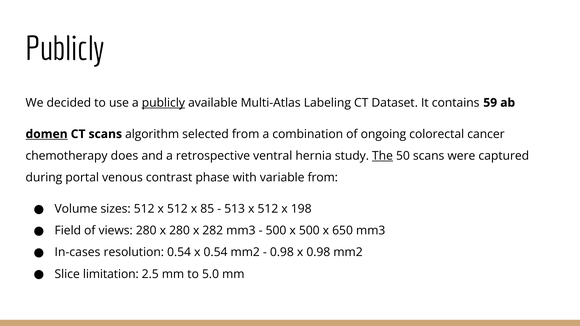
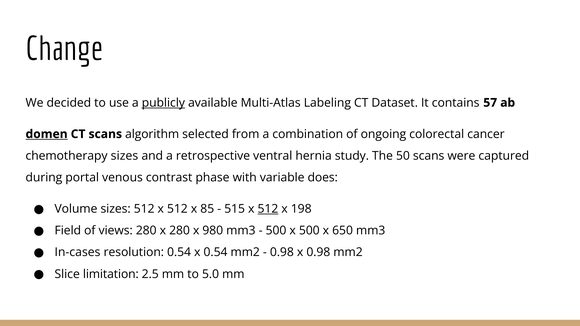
Publicly at (65, 49): Publicly -> Change
59: 59 -> 57
chemotherapy does: does -> sizes
The underline: present -> none
variable from: from -> does
513: 513 -> 515
512 at (268, 209) underline: none -> present
282: 282 -> 980
